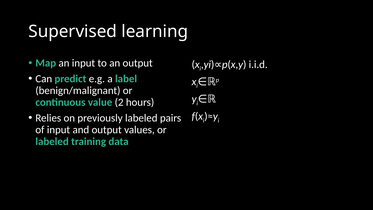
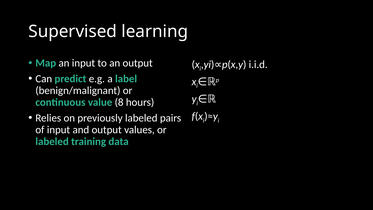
2: 2 -> 8
